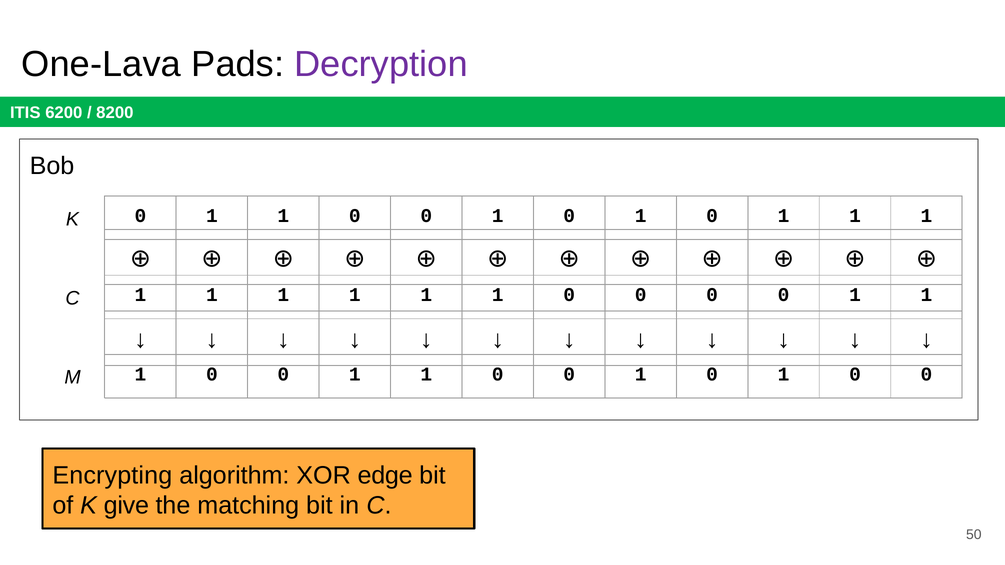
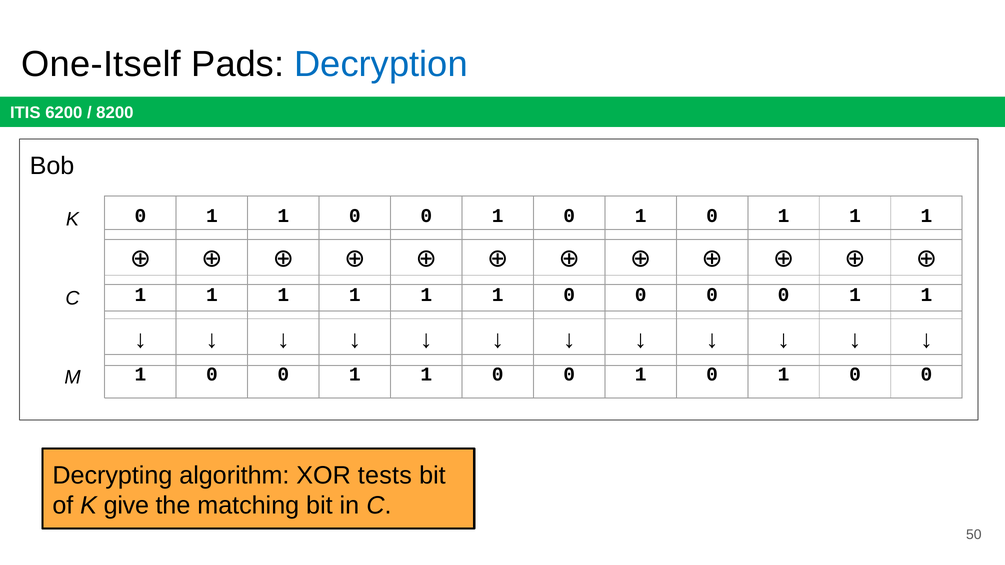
One-Lava: One-Lava -> One-Itself
Decryption colour: purple -> blue
Encrypting: Encrypting -> Decrypting
edge: edge -> tests
